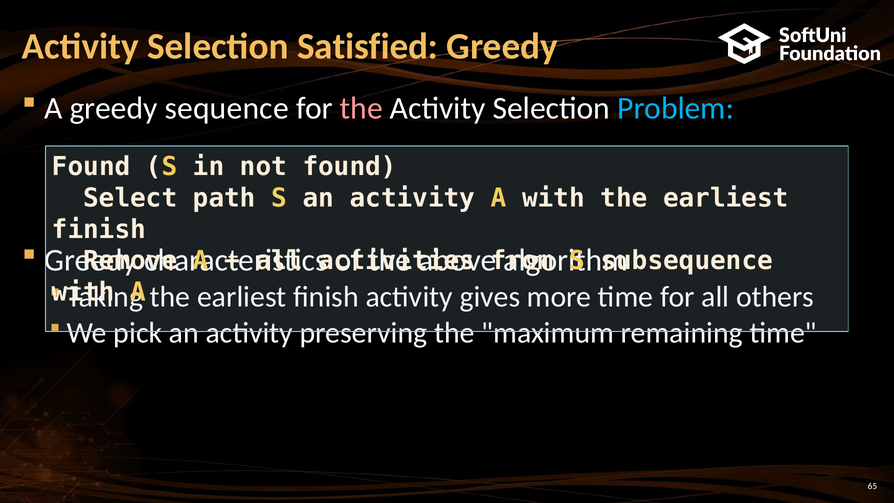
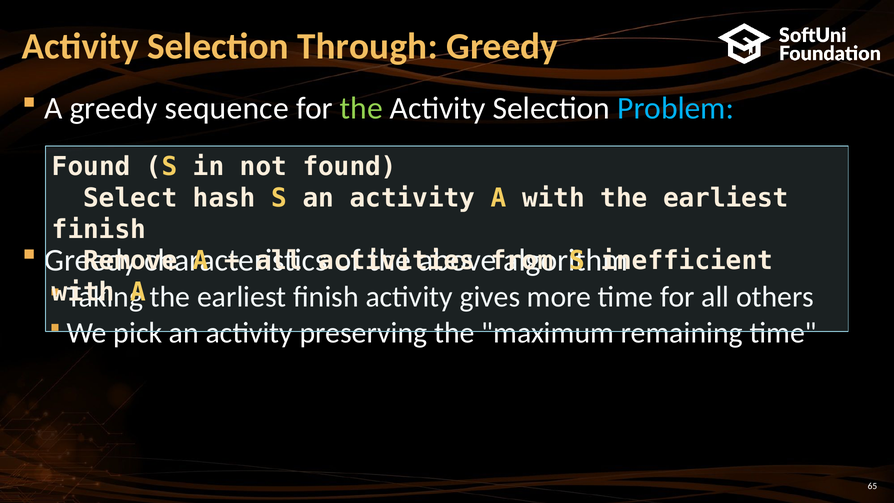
Satisfied: Satisfied -> Through
the at (361, 108) colour: pink -> light green
path: path -> hash
subsequence: subsequence -> inefficient
